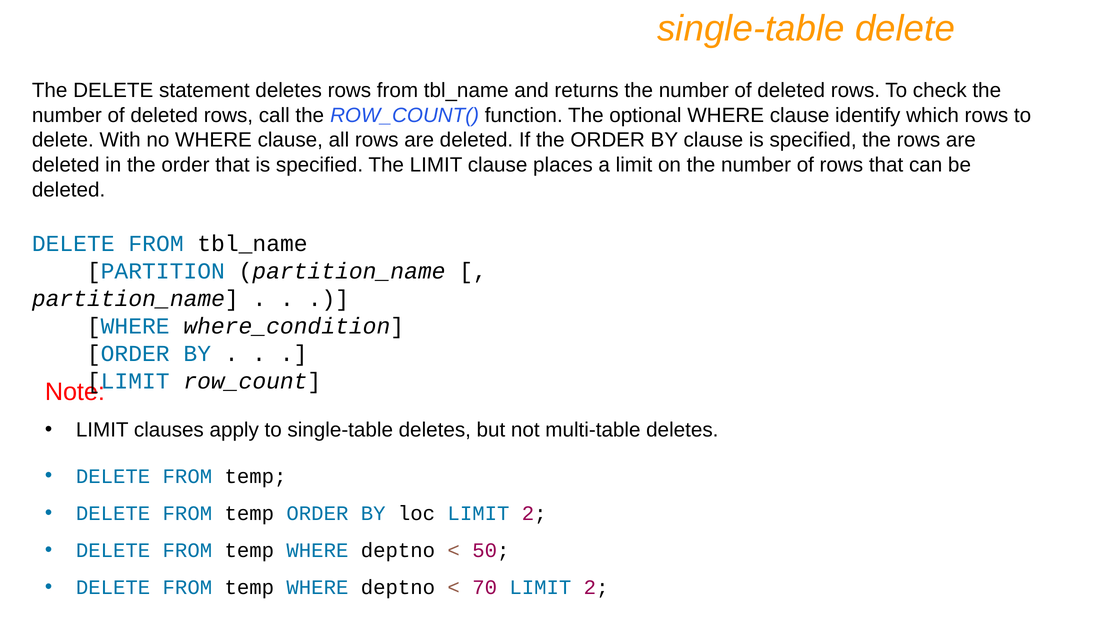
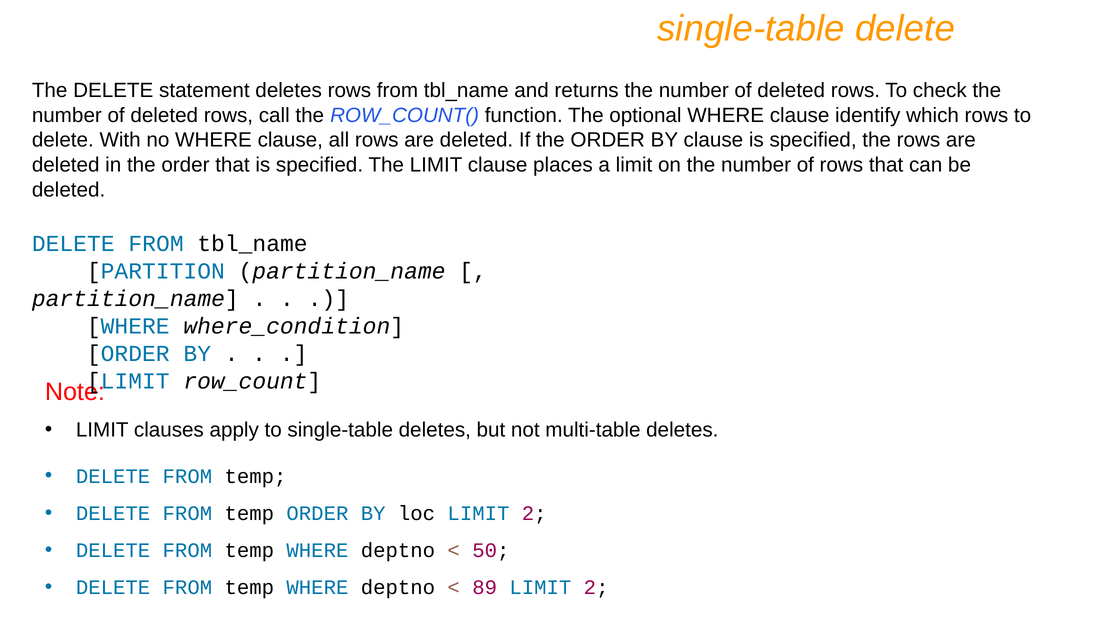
70: 70 -> 89
